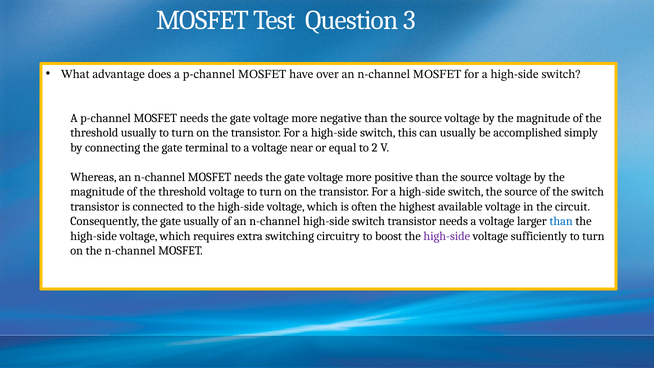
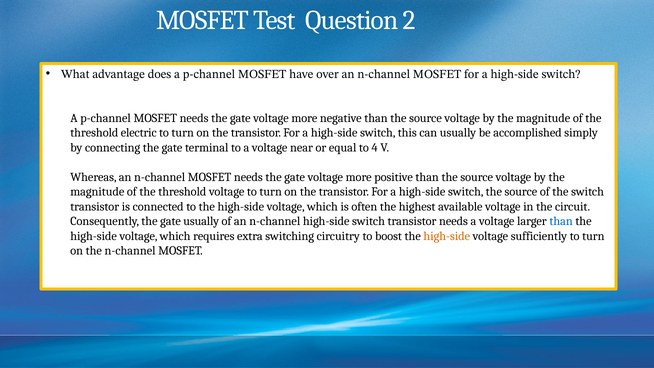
3: 3 -> 2
threshold usually: usually -> electric
2: 2 -> 4
high-side at (447, 236) colour: purple -> orange
